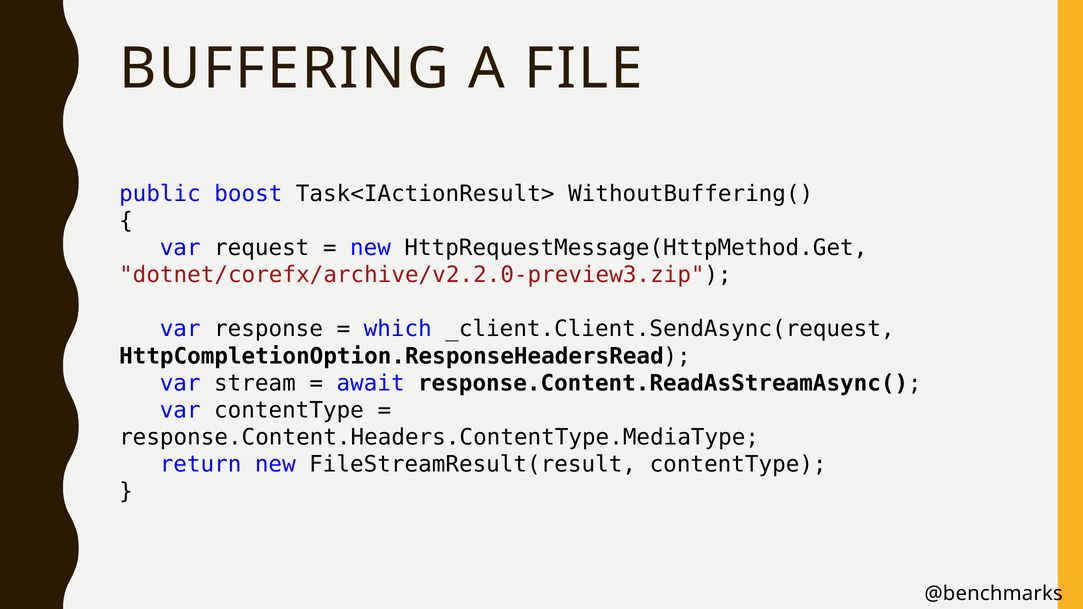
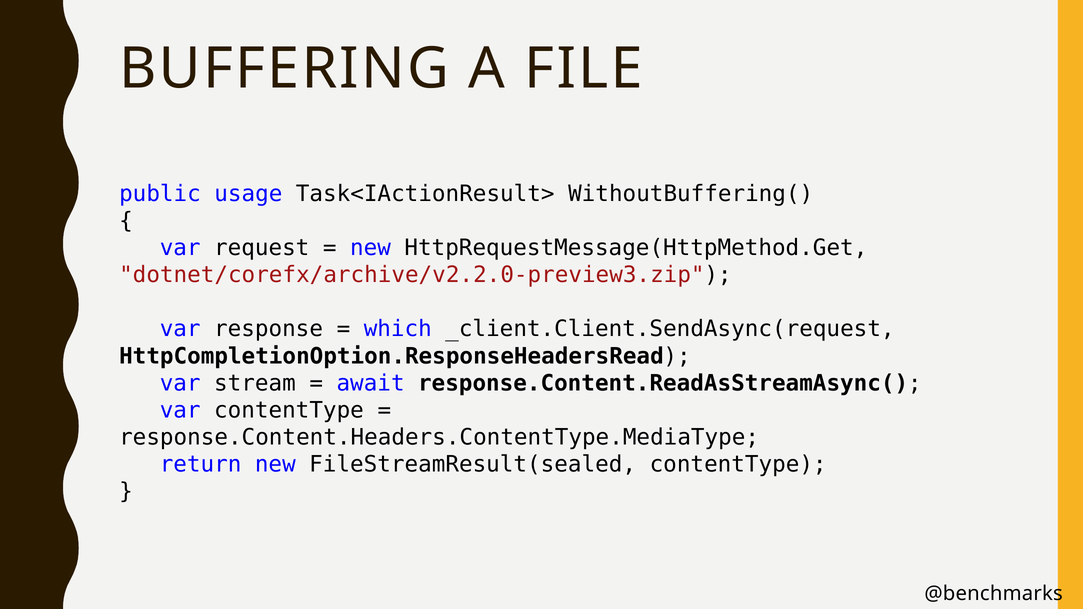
boost: boost -> usage
FileStreamResult(result: FileStreamResult(result -> FileStreamResult(sealed
